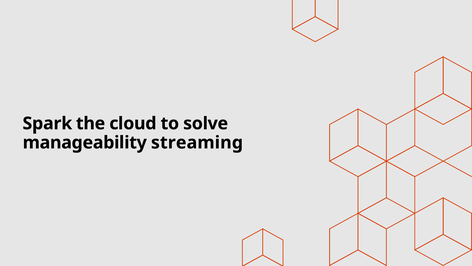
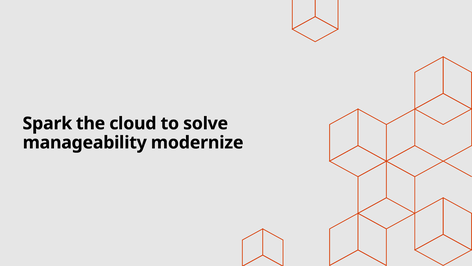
streaming: streaming -> modernize
